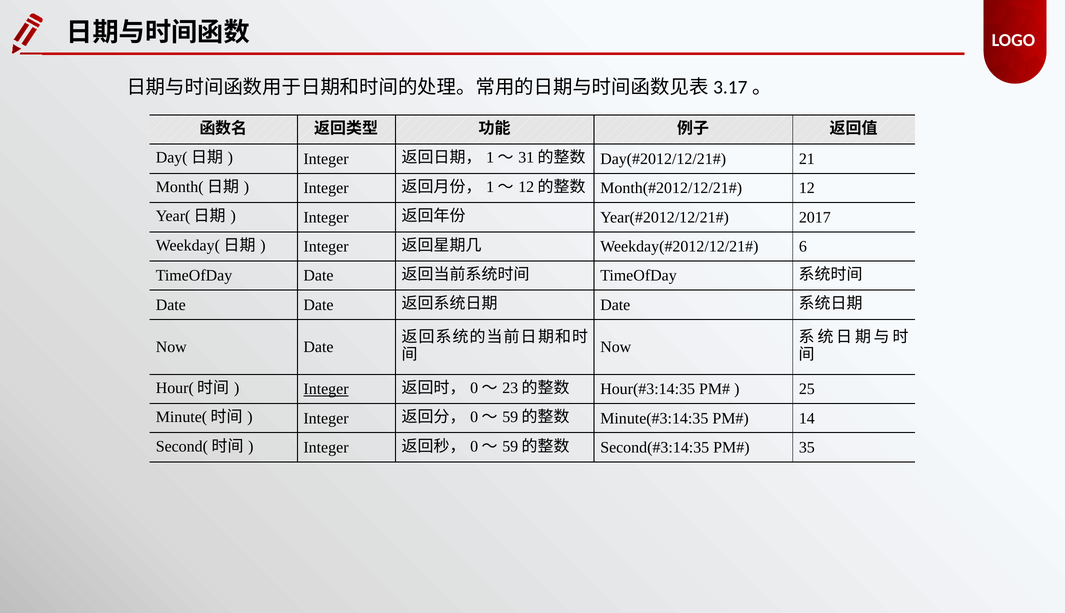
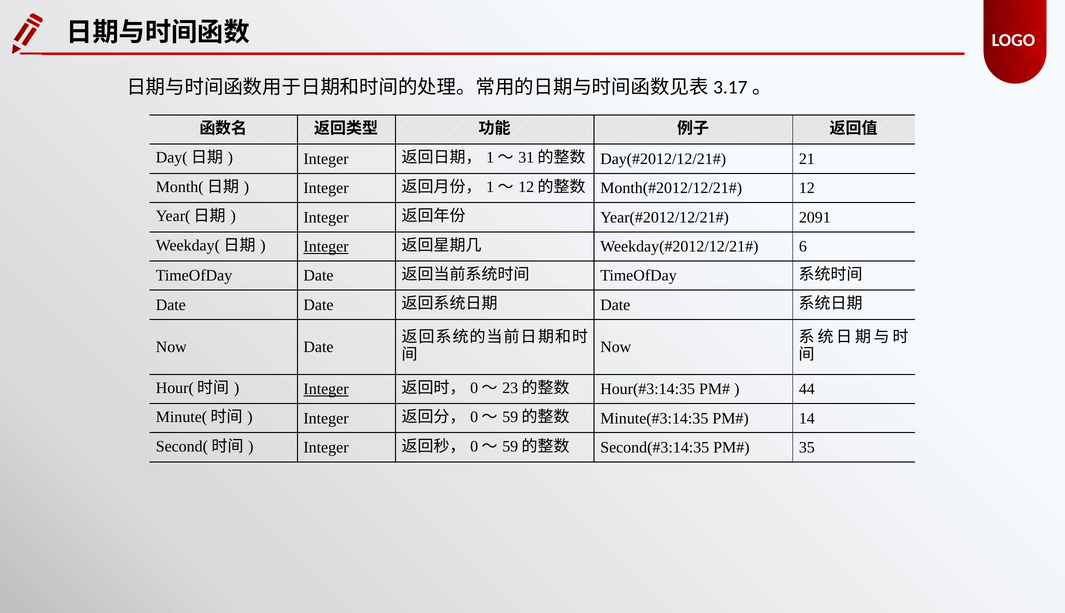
2017: 2017 -> 2091
Integer at (326, 247) underline: none -> present
25: 25 -> 44
